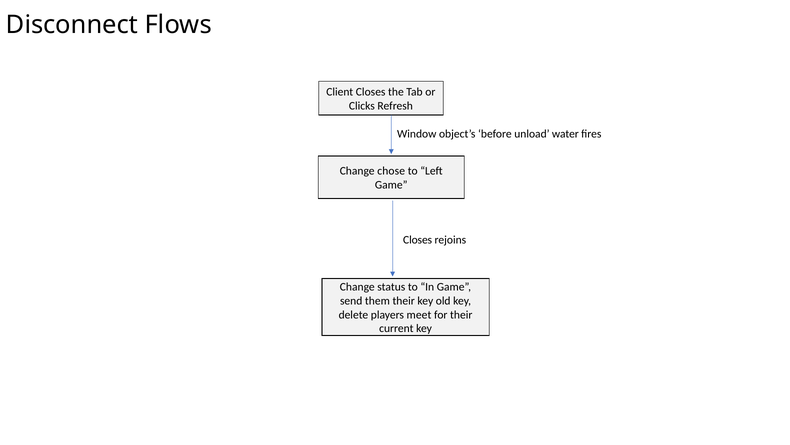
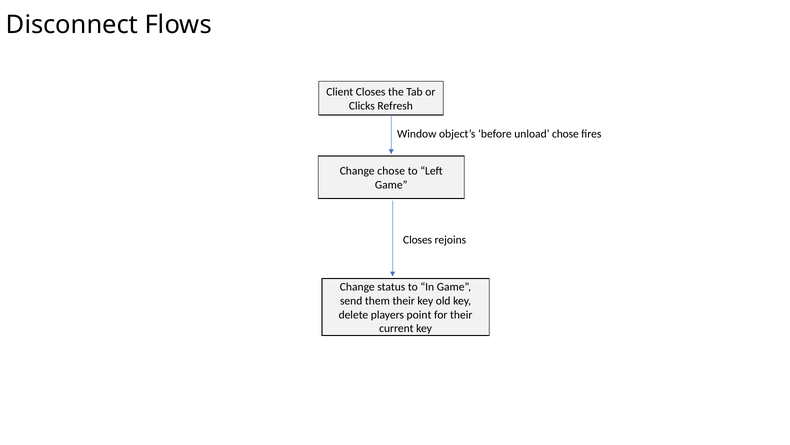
unload water: water -> chose
meet: meet -> point
